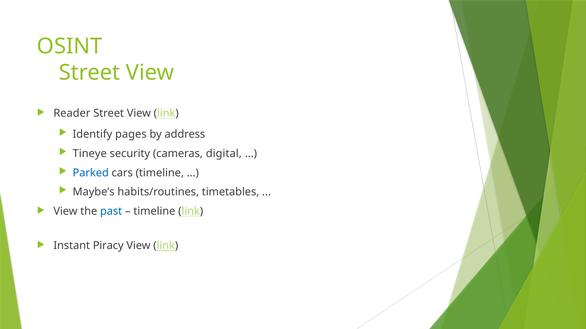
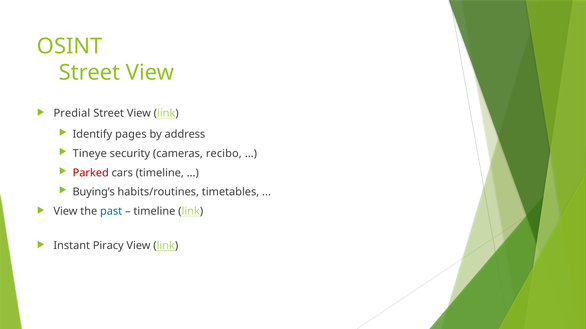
Reader: Reader -> Predial
digital: digital -> recibo
Parked colour: blue -> red
Maybe’s: Maybe’s -> Buying’s
